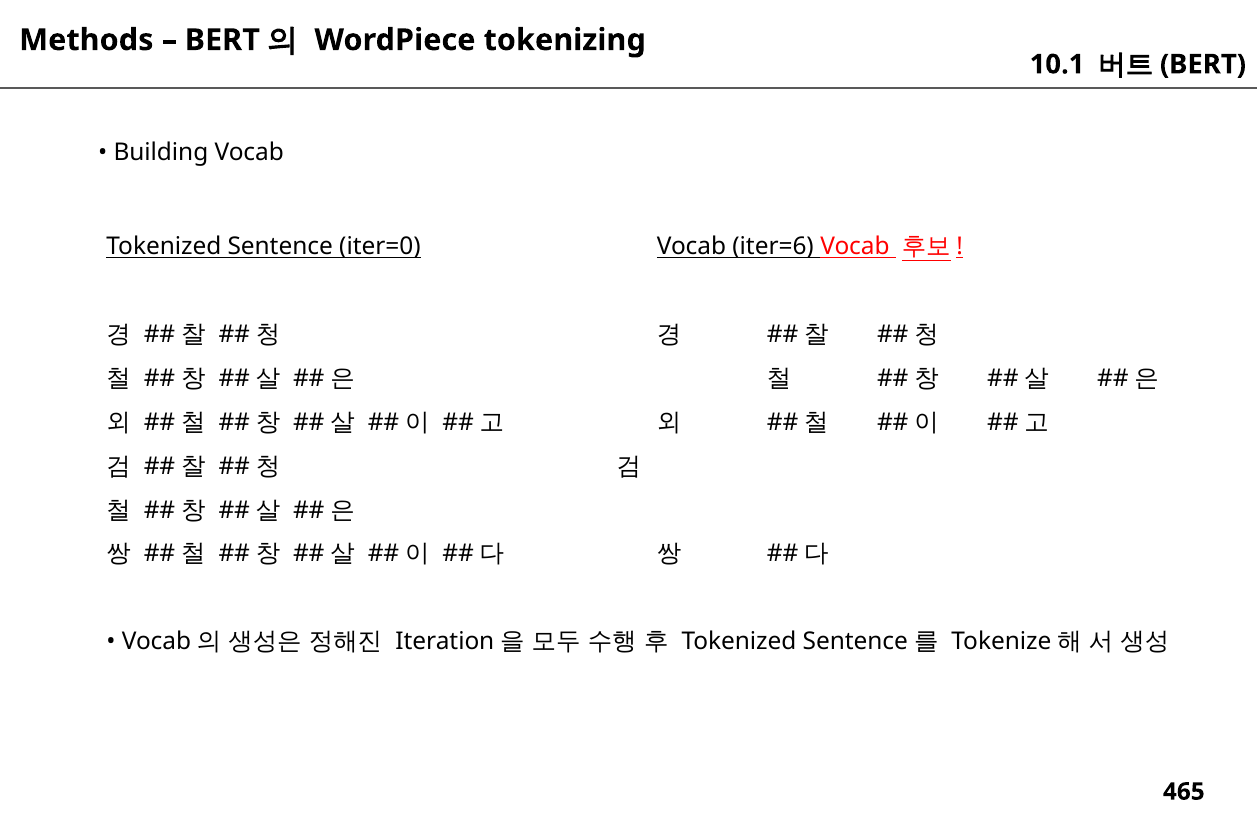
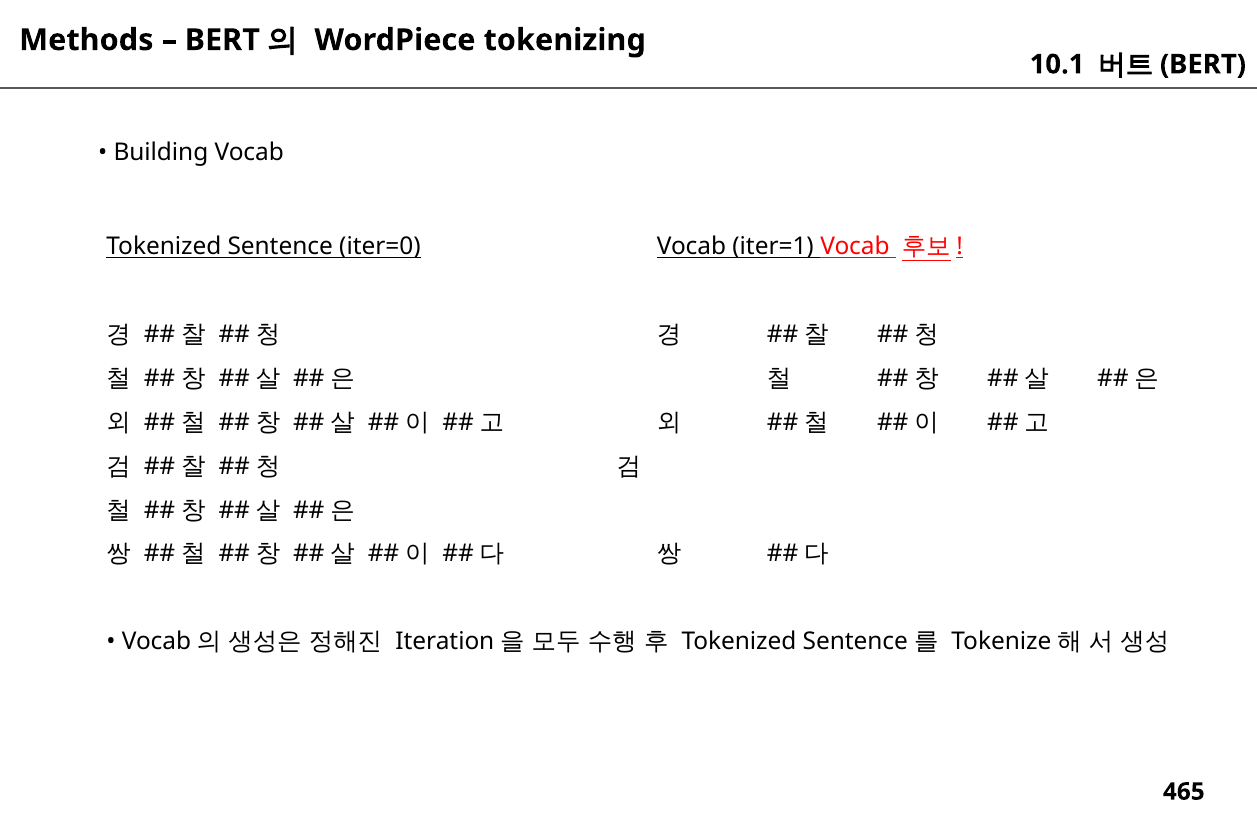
iter=6: iter=6 -> iter=1
